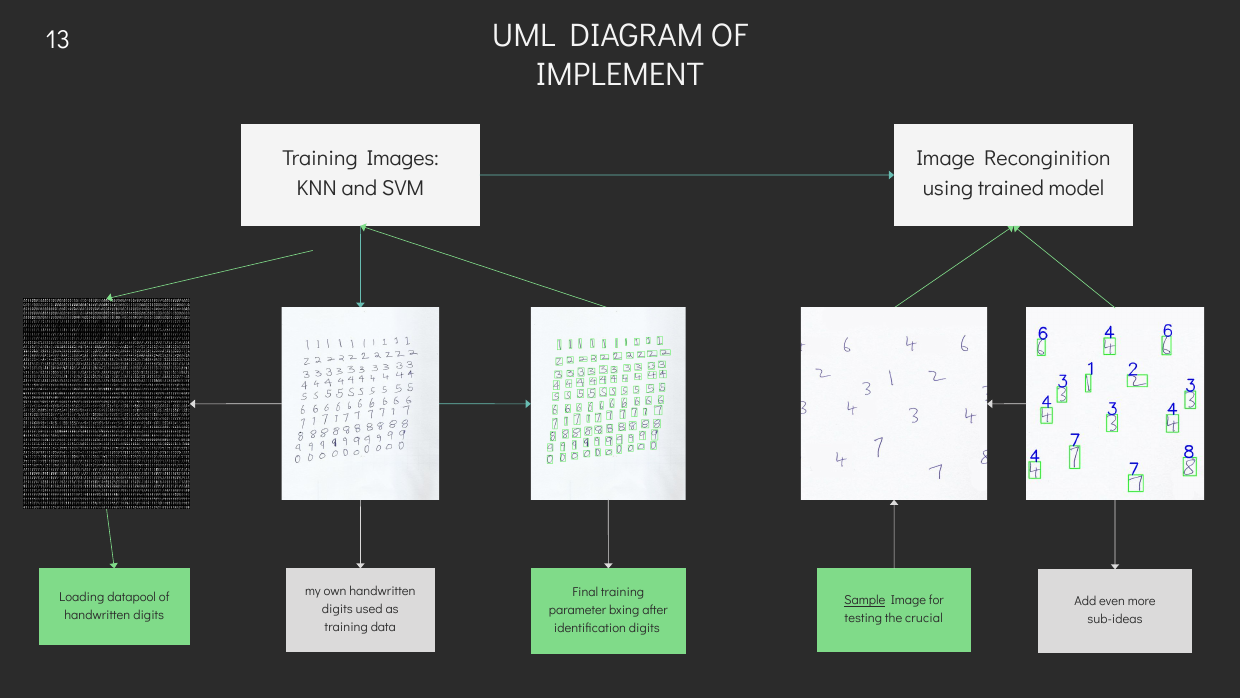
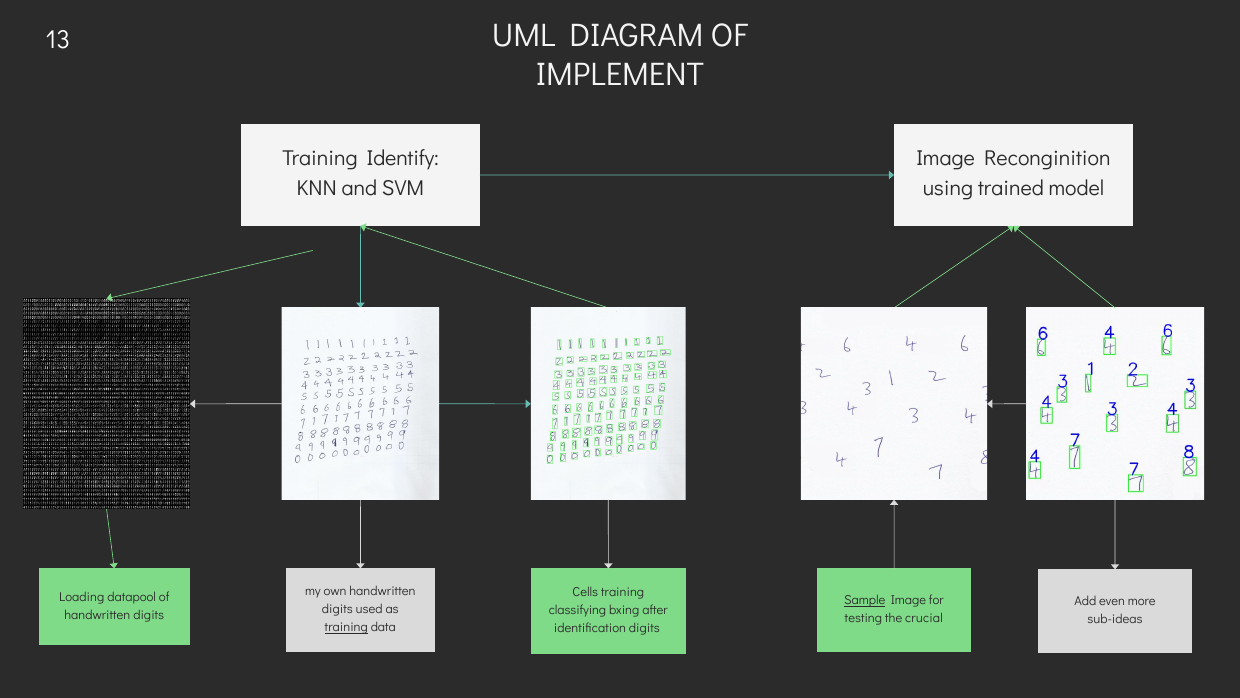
Images: Images -> Identify
Final: Final -> Cells
parameter: parameter -> classifying
training at (346, 627) underline: none -> present
